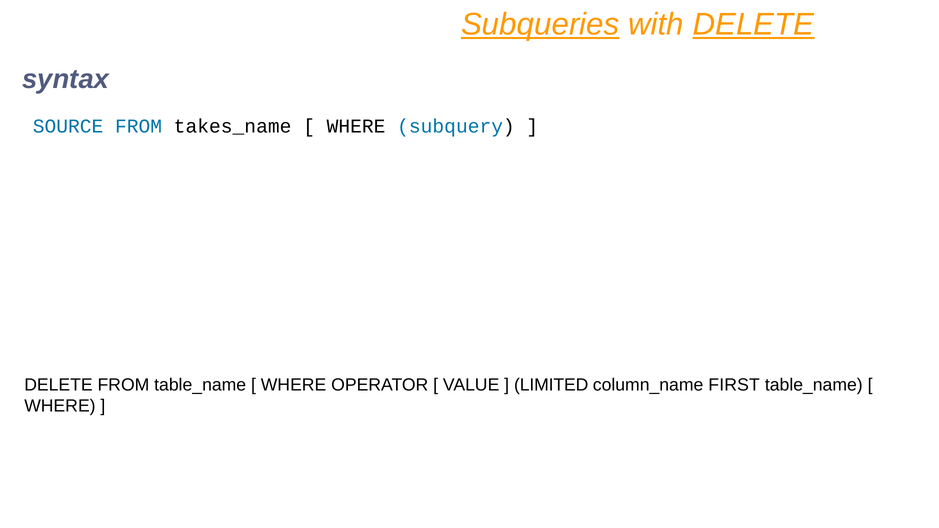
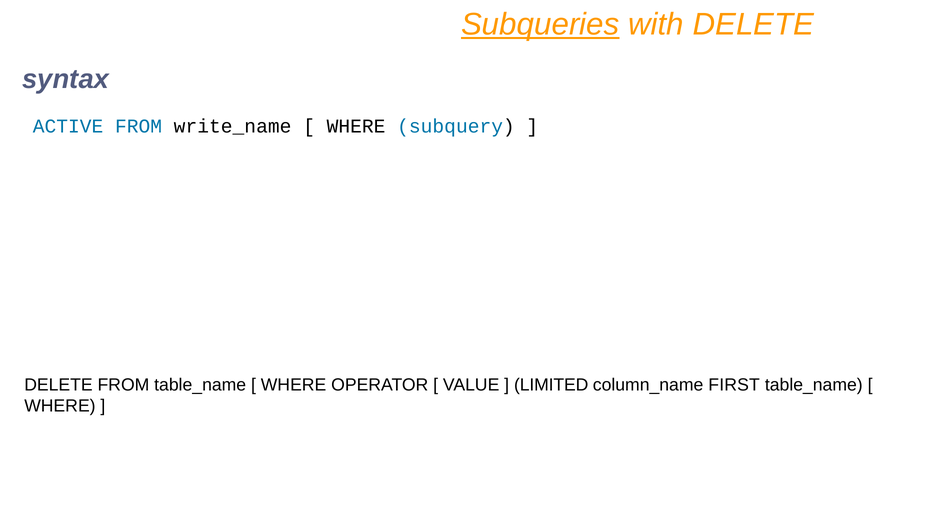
DELETE at (753, 24) underline: present -> none
SOURCE: SOURCE -> ACTIVE
takes_name: takes_name -> write_name
